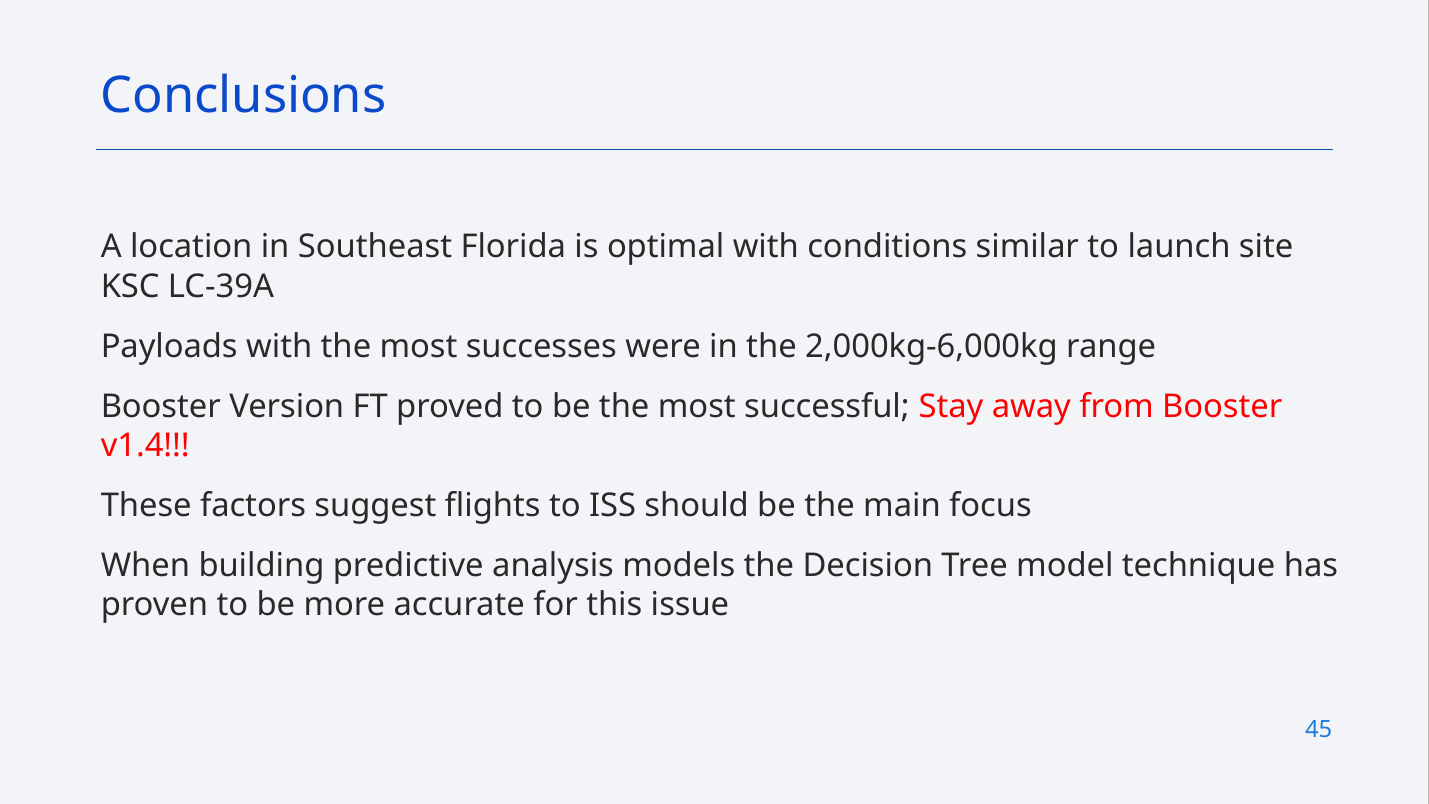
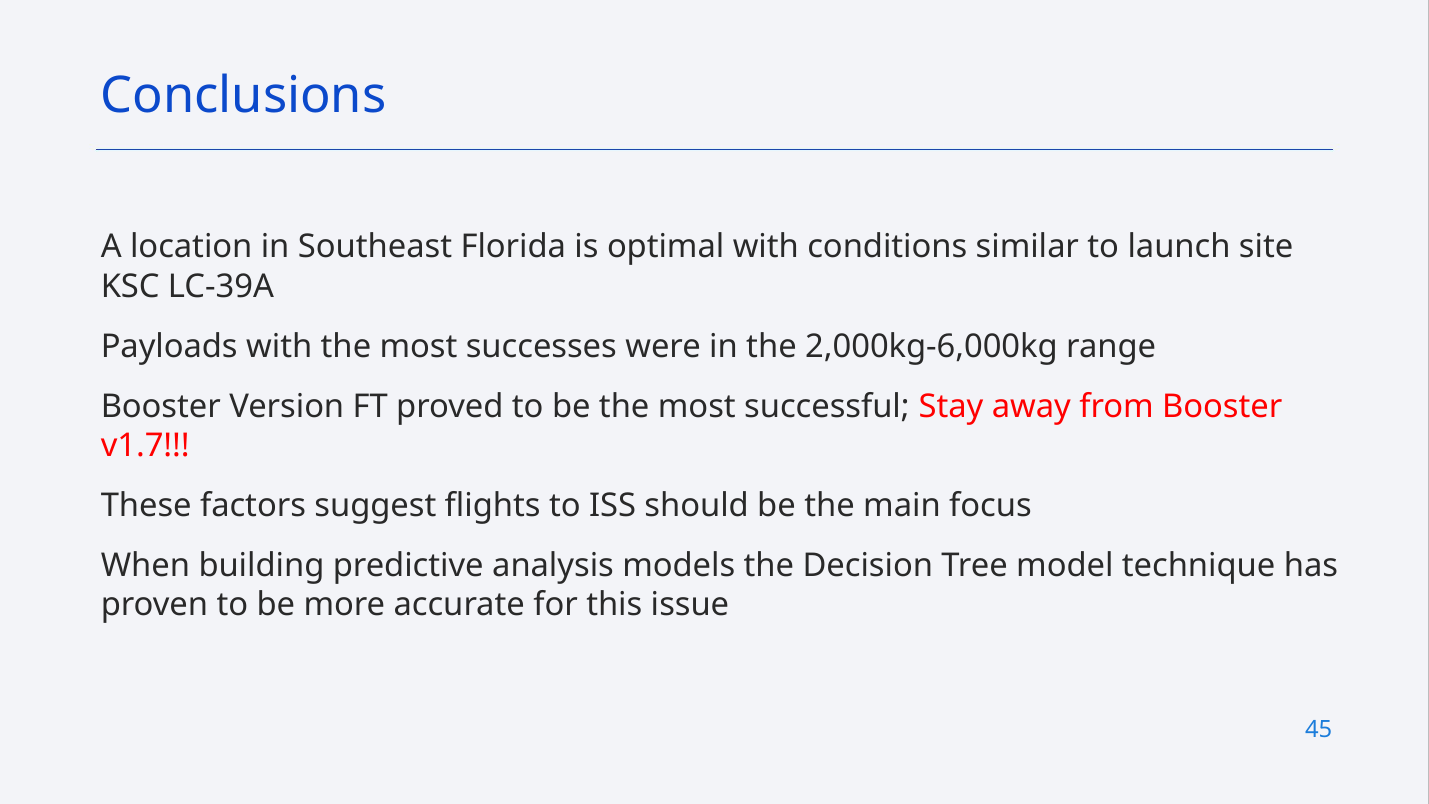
v1.4: v1.4 -> v1.7
